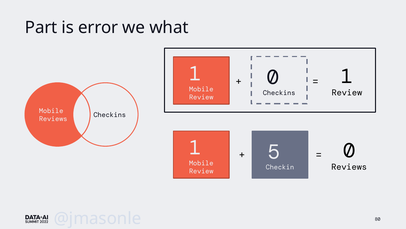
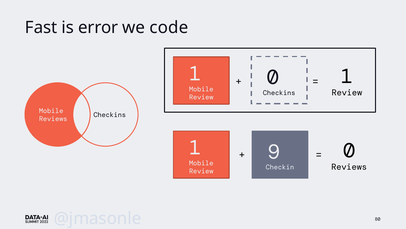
Part: Part -> Fast
what: what -> code
5: 5 -> 9
